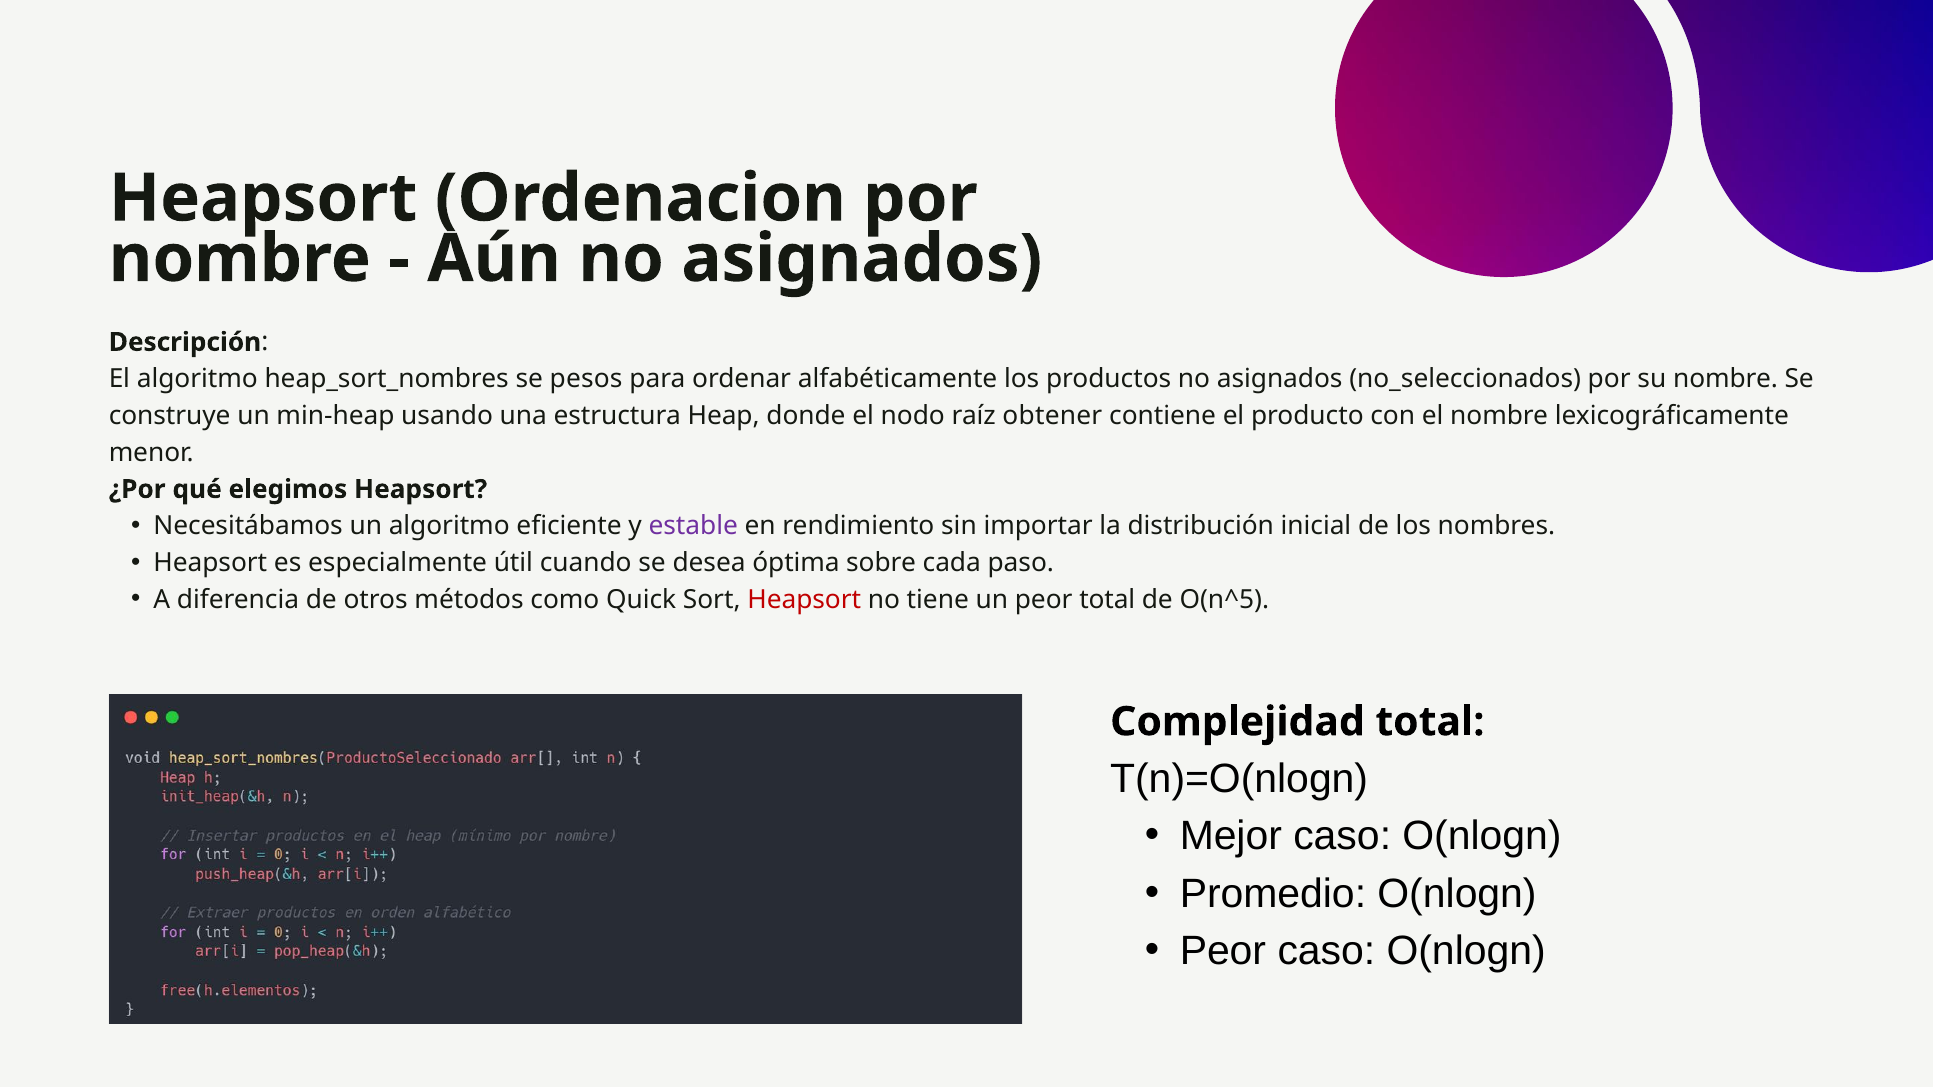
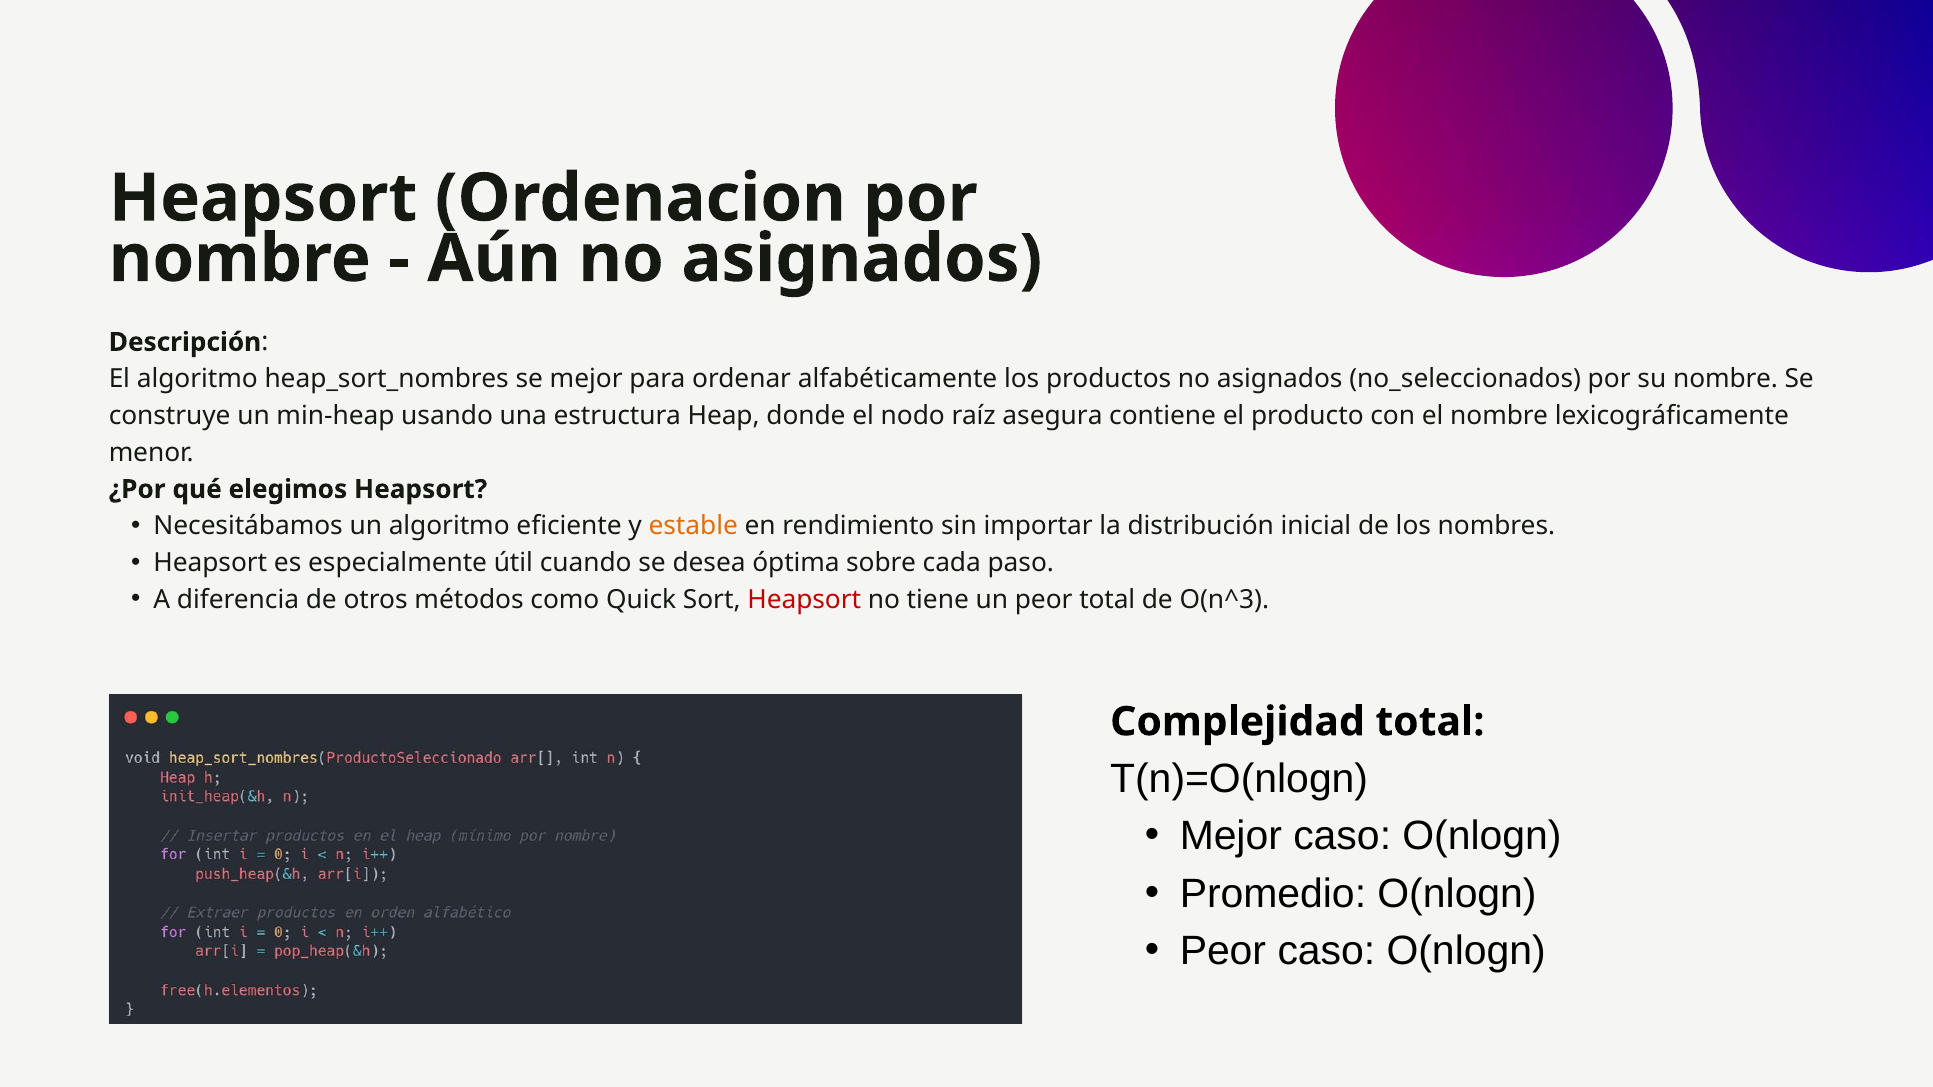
se pesos: pesos -> mejor
obtener: obtener -> asegura
estable colour: purple -> orange
O(n^5: O(n^5 -> O(n^3
